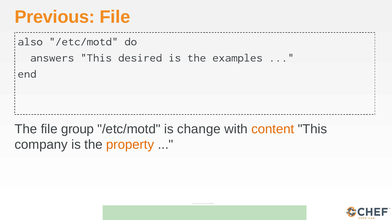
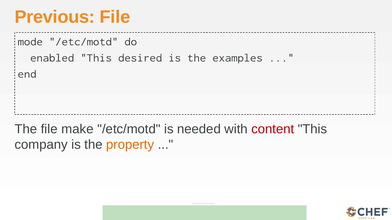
also: also -> mode
answers: answers -> enabled
group: group -> make
change: change -> needed
content colour: orange -> red
